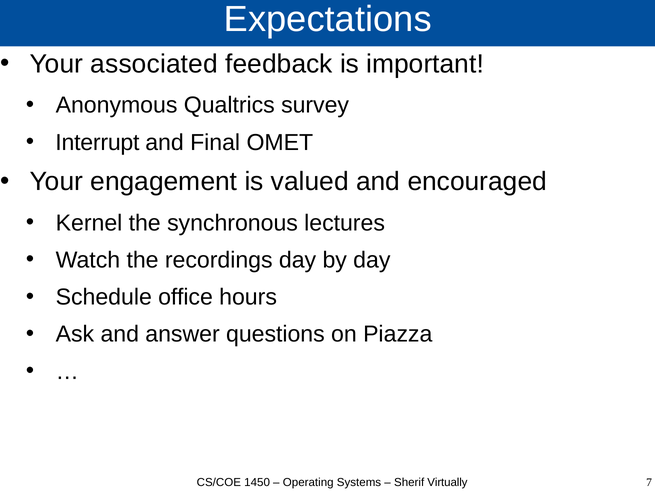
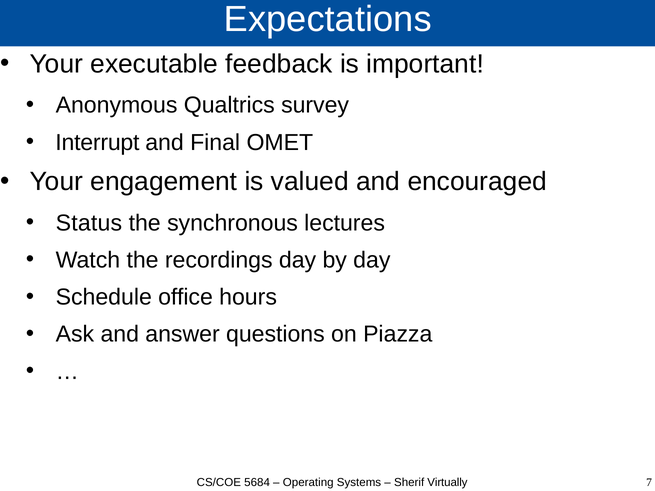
associated: associated -> executable
Kernel: Kernel -> Status
1450: 1450 -> 5684
